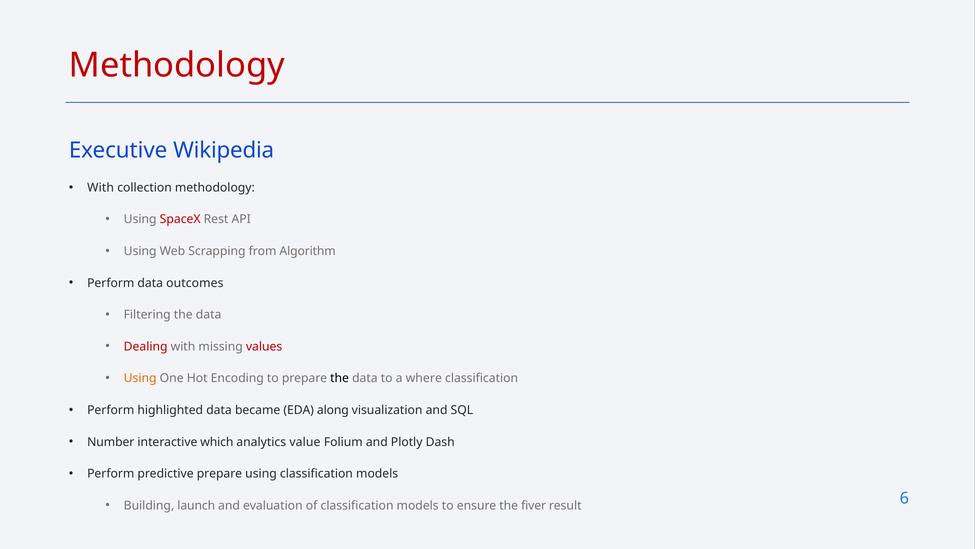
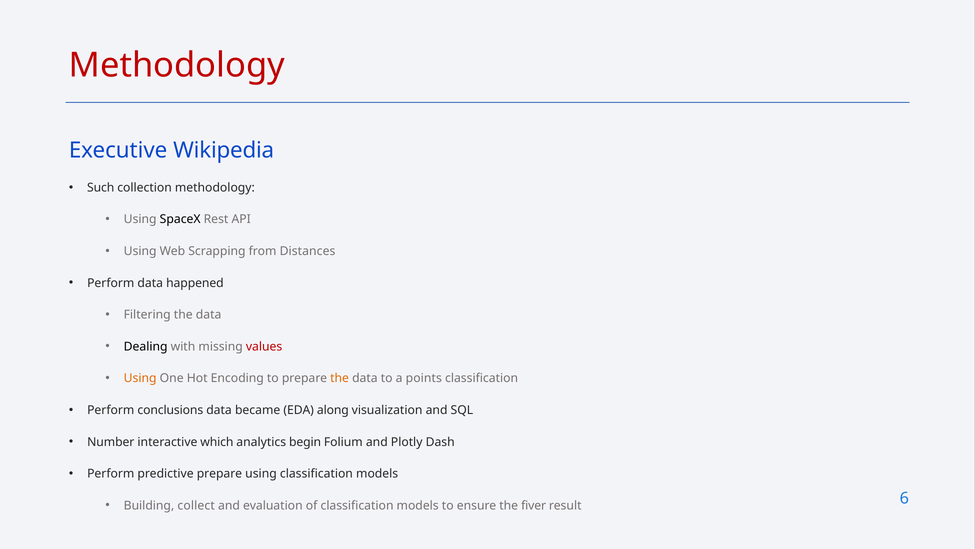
With at (101, 187): With -> Such
SpaceX colour: red -> black
Algorithm: Algorithm -> Distances
outcomes: outcomes -> happened
Dealing colour: red -> black
the at (340, 378) colour: black -> orange
where: where -> points
highlighted: highlighted -> conclusions
value: value -> begin
launch: launch -> collect
